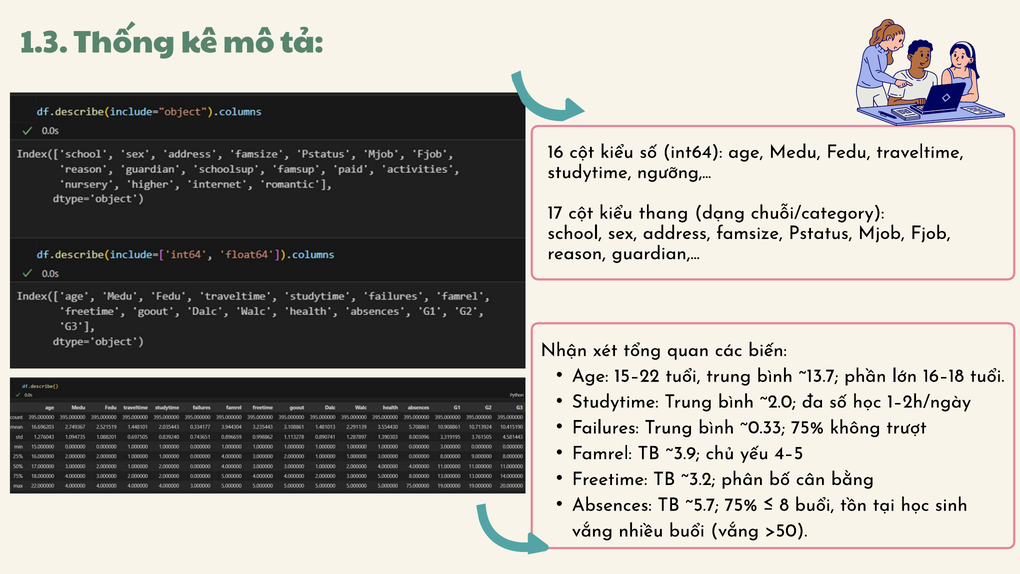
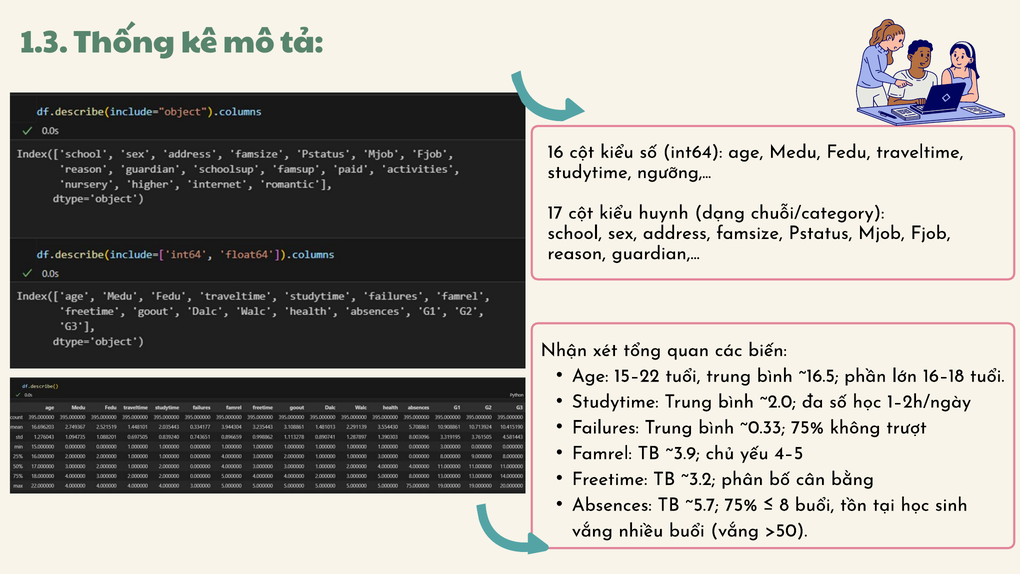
thang: thang -> huynh
~13.7: ~13.7 -> ~16.5
